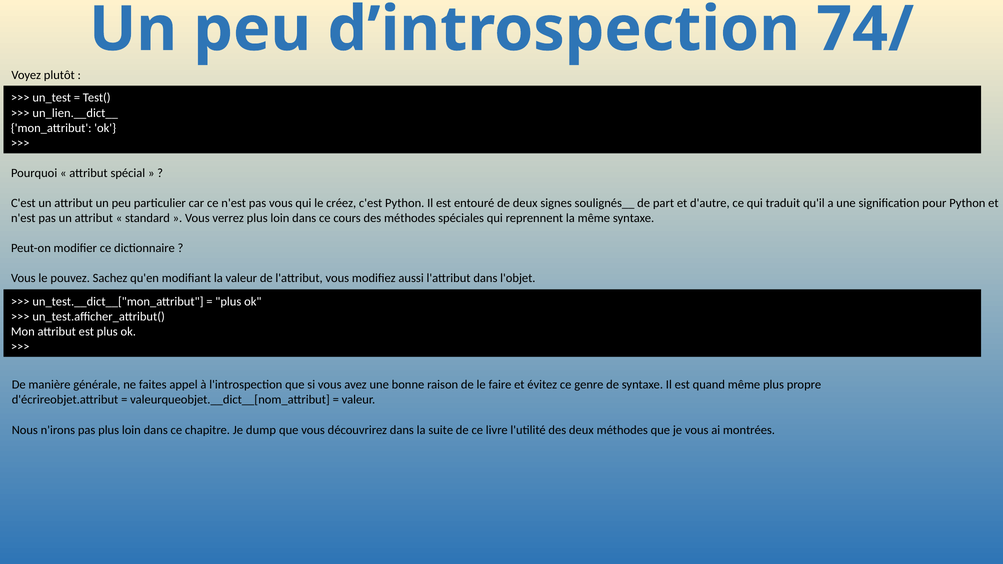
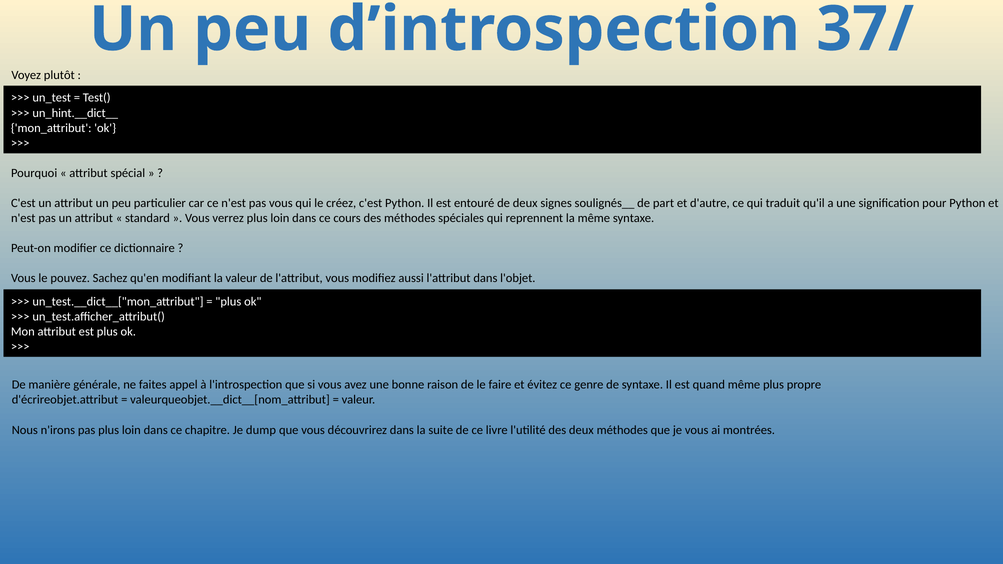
74/: 74/ -> 37/
un_lien.__dict__: un_lien.__dict__ -> un_hint.__dict__
